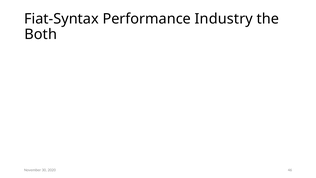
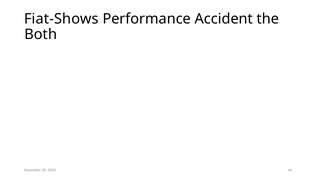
Fiat-Syntax: Fiat-Syntax -> Fiat-Shows
Industry: Industry -> Accident
